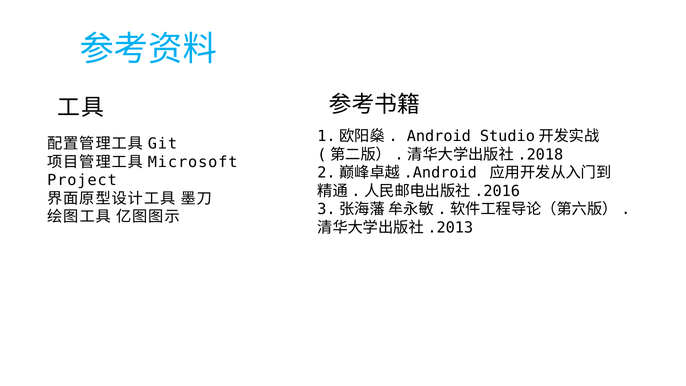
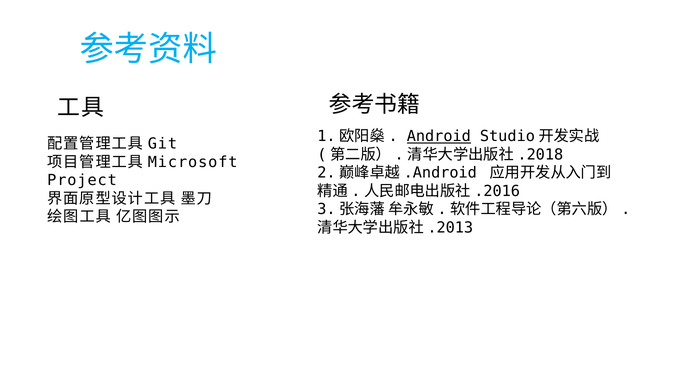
Android underline: none -> present
